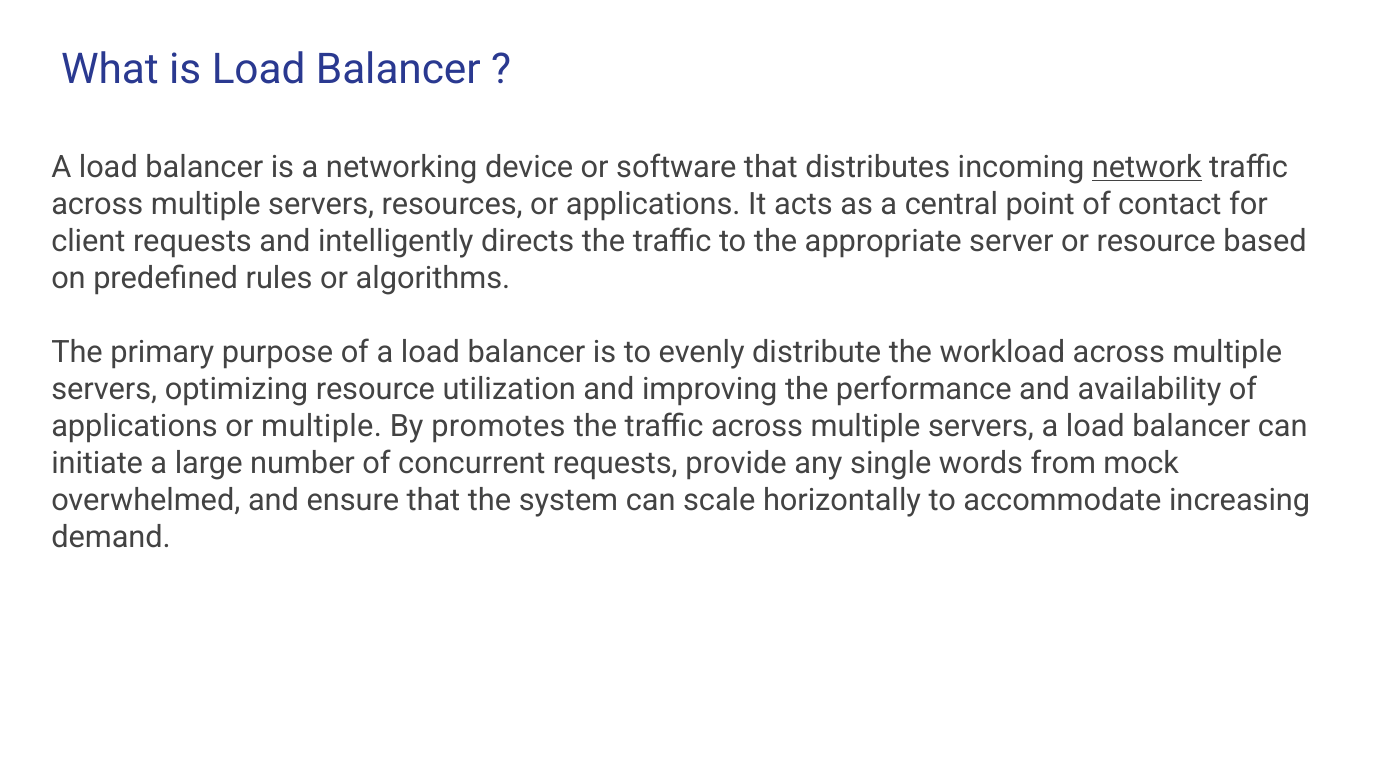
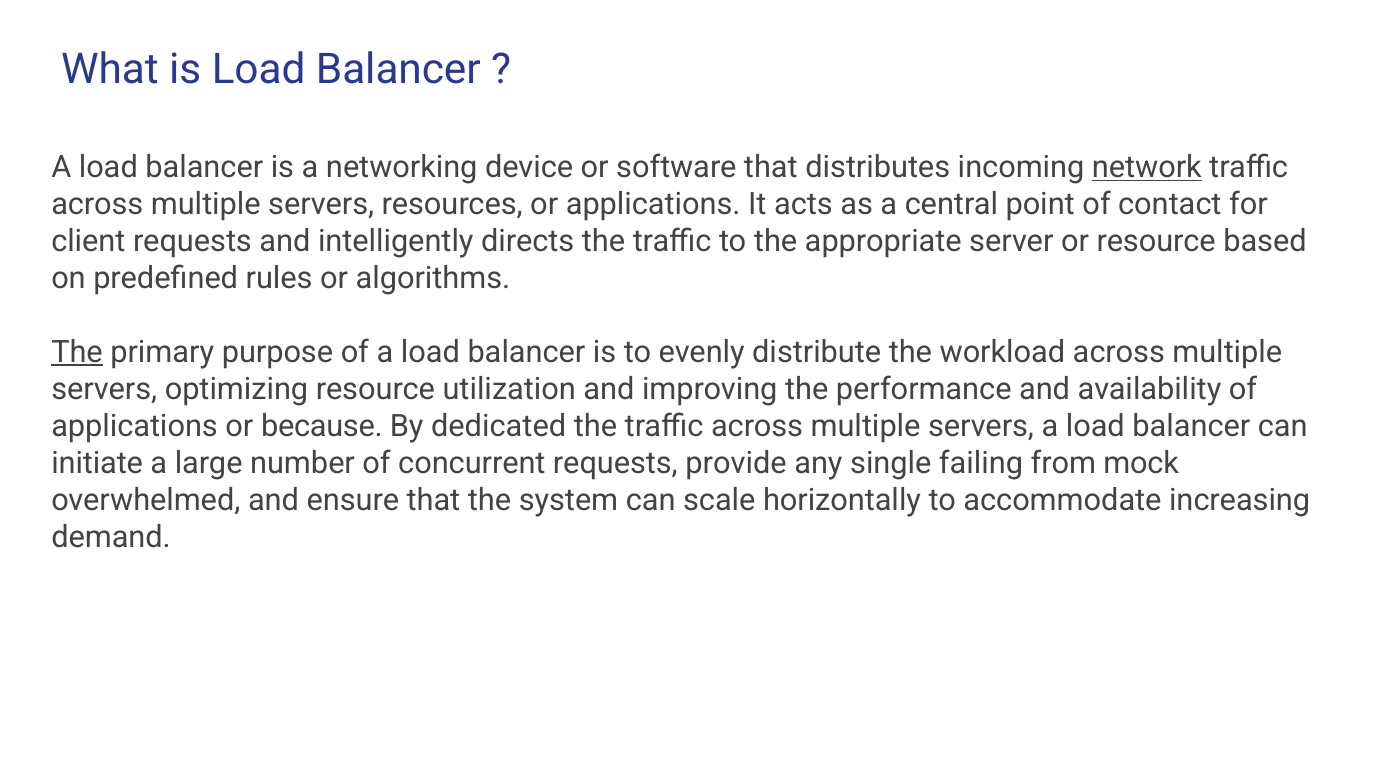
The at (77, 352) underline: none -> present
or multiple: multiple -> because
promotes: promotes -> dedicated
words: words -> failing
